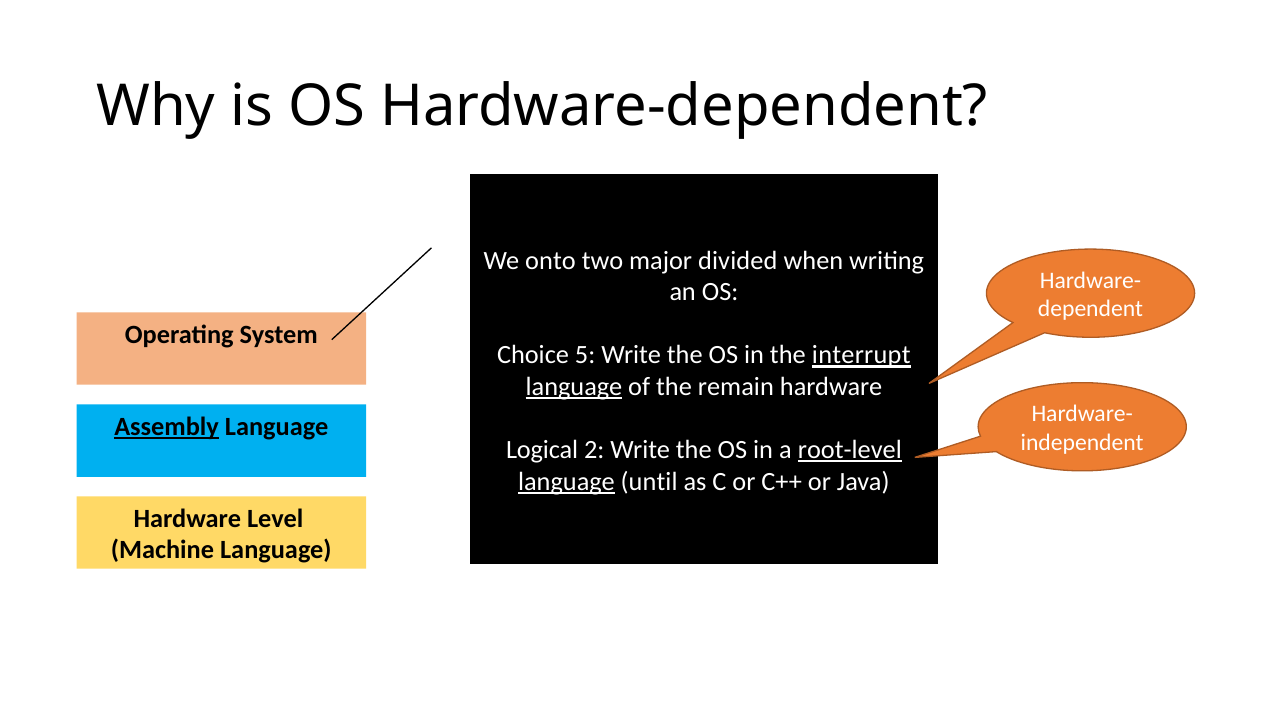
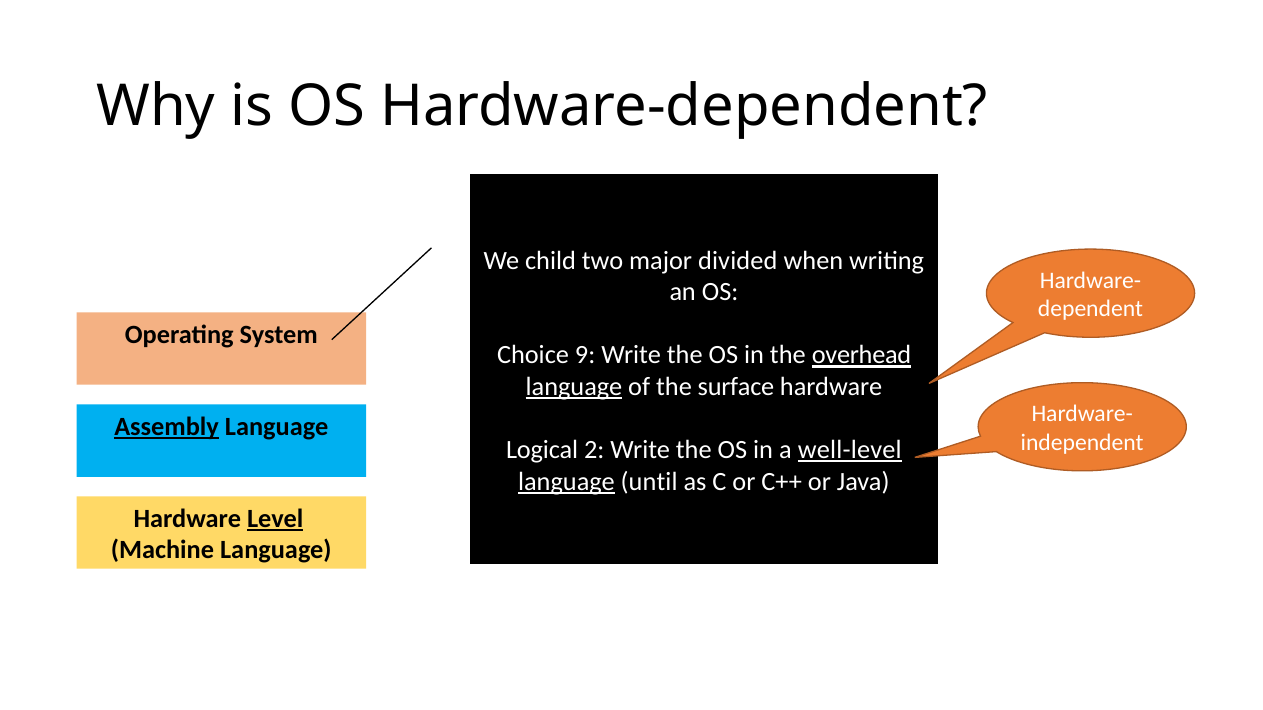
onto: onto -> child
5: 5 -> 9
interrupt: interrupt -> overhead
remain: remain -> surface
root-level: root-level -> well-level
Level underline: none -> present
